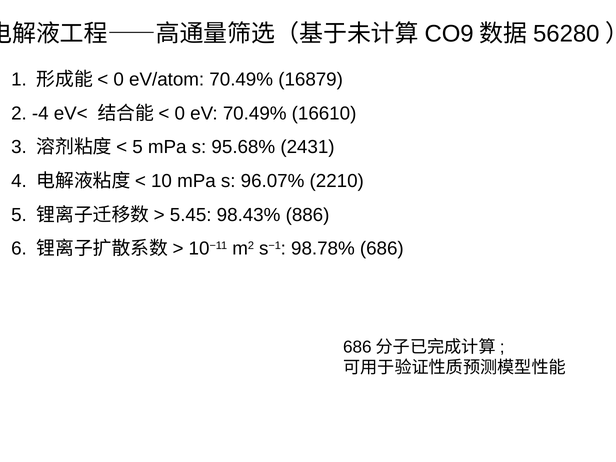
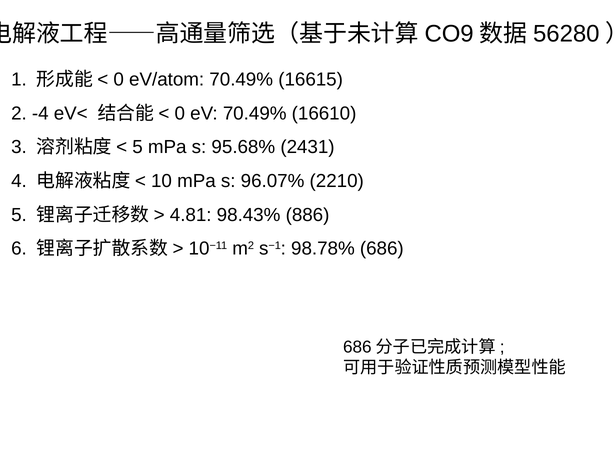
16879: 16879 -> 16615
5.45: 5.45 -> 4.81
